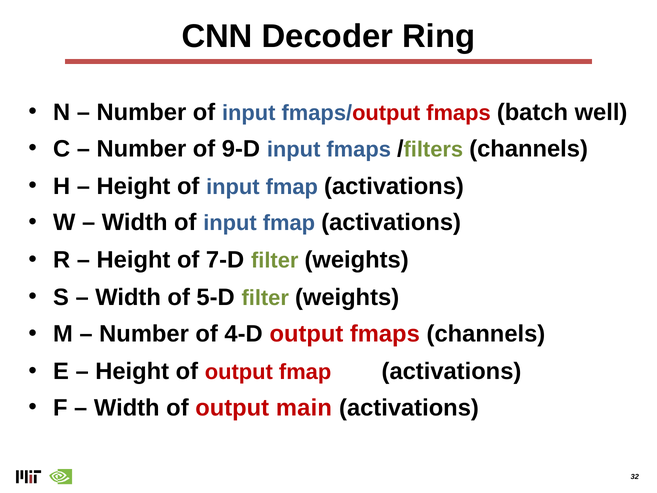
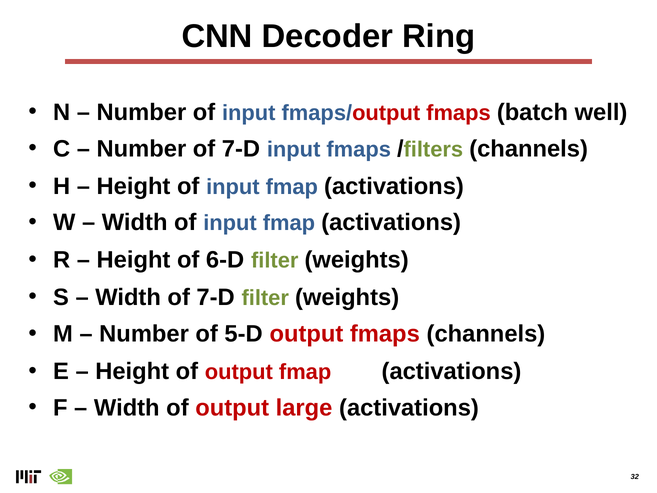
Number of 9-D: 9-D -> 7-D
7-D: 7-D -> 6-D
Width of 5-D: 5-D -> 7-D
4-D: 4-D -> 5-D
main: main -> large
